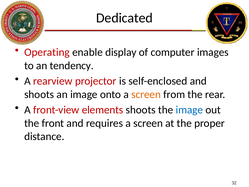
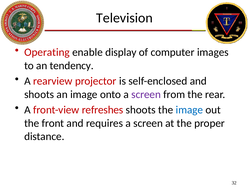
Dedicated: Dedicated -> Television
screen at (146, 94) colour: orange -> purple
elements: elements -> refreshes
